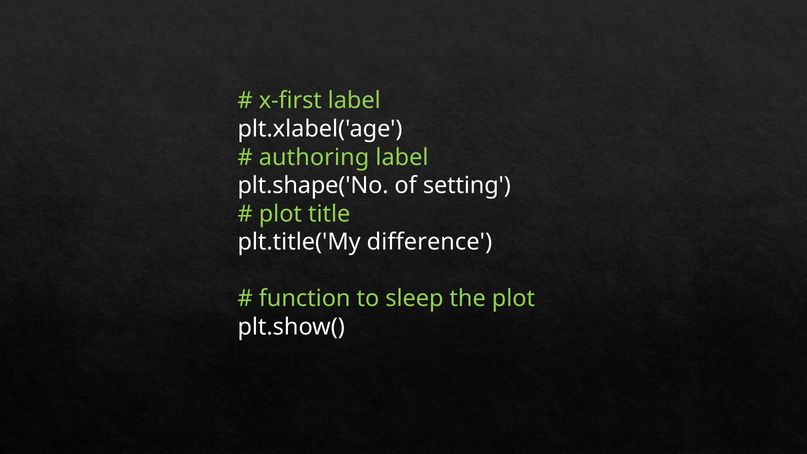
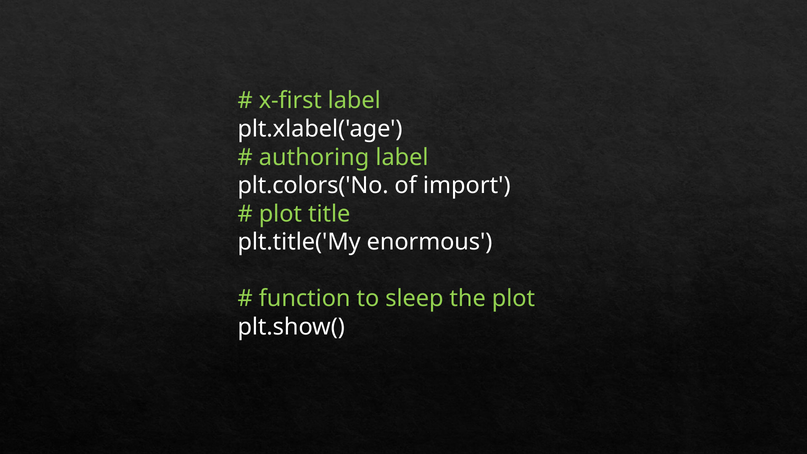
plt.shape('No: plt.shape('No -> plt.colors('No
setting: setting -> import
difference: difference -> enormous
